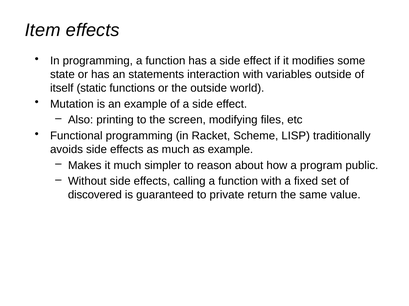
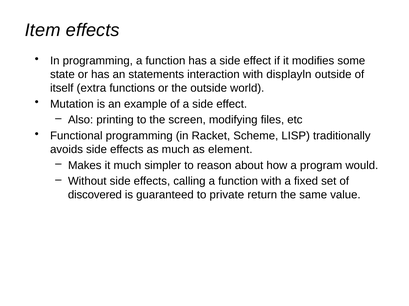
variables: variables -> displayln
static: static -> extra
as example: example -> element
public: public -> would
